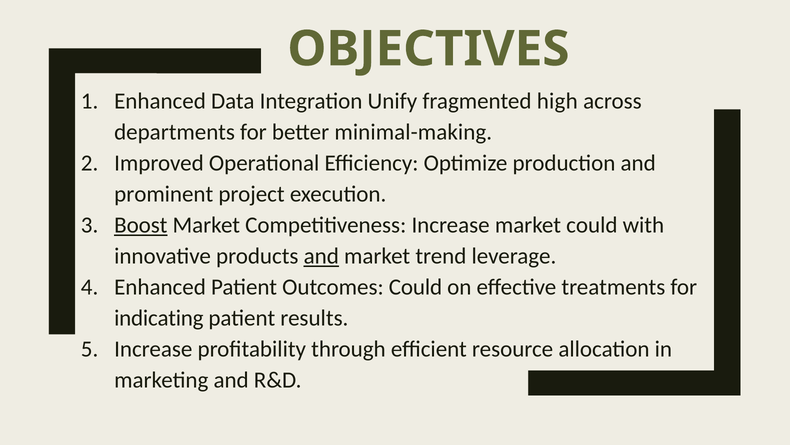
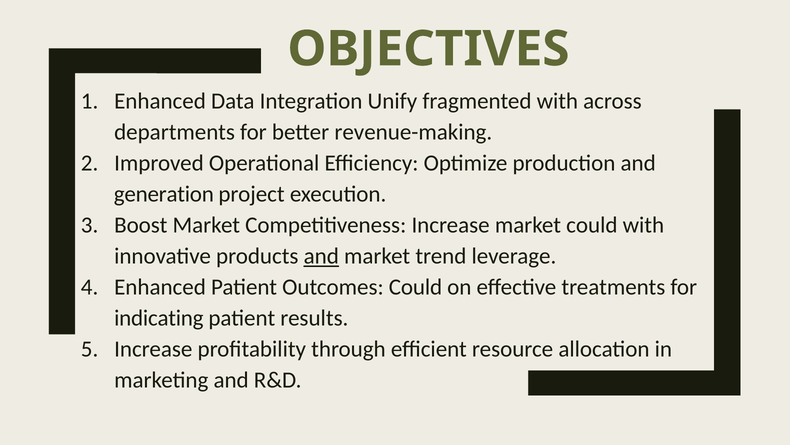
fragmented high: high -> with
minimal-making: minimal-making -> revenue-making
prominent: prominent -> generation
Boost underline: present -> none
